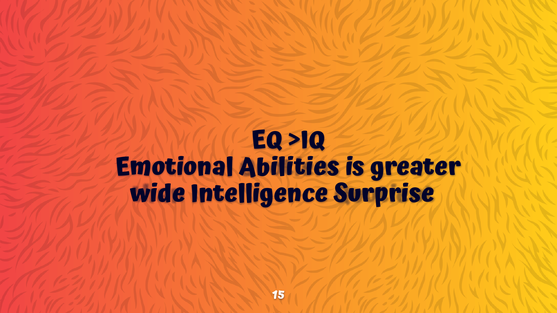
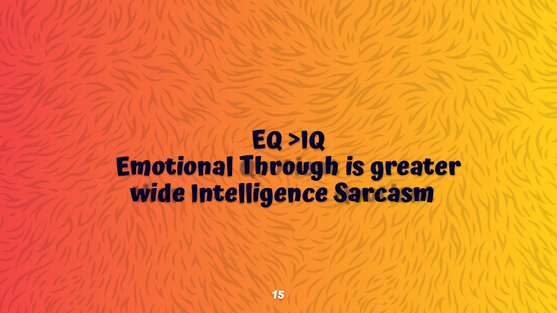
Abilities: Abilities -> Through
Surprise: Surprise -> Sarcasm
